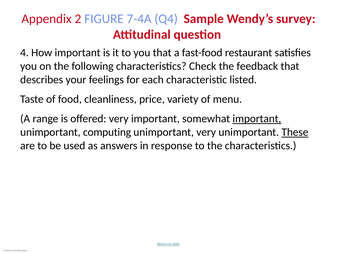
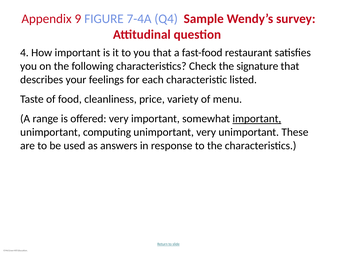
2: 2 -> 9
feedback: feedback -> signature
These underline: present -> none
